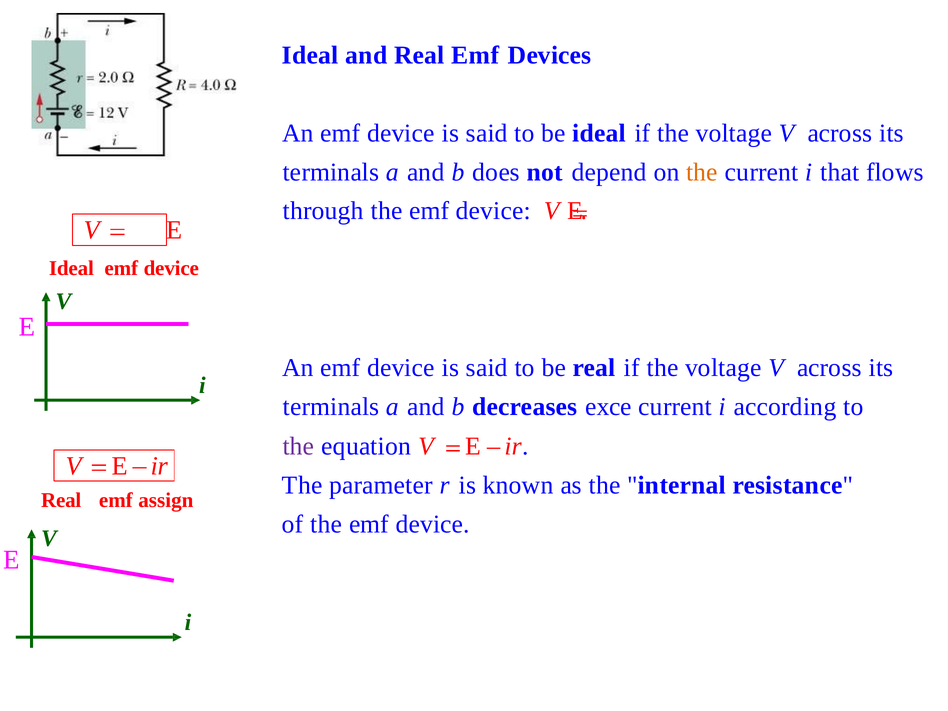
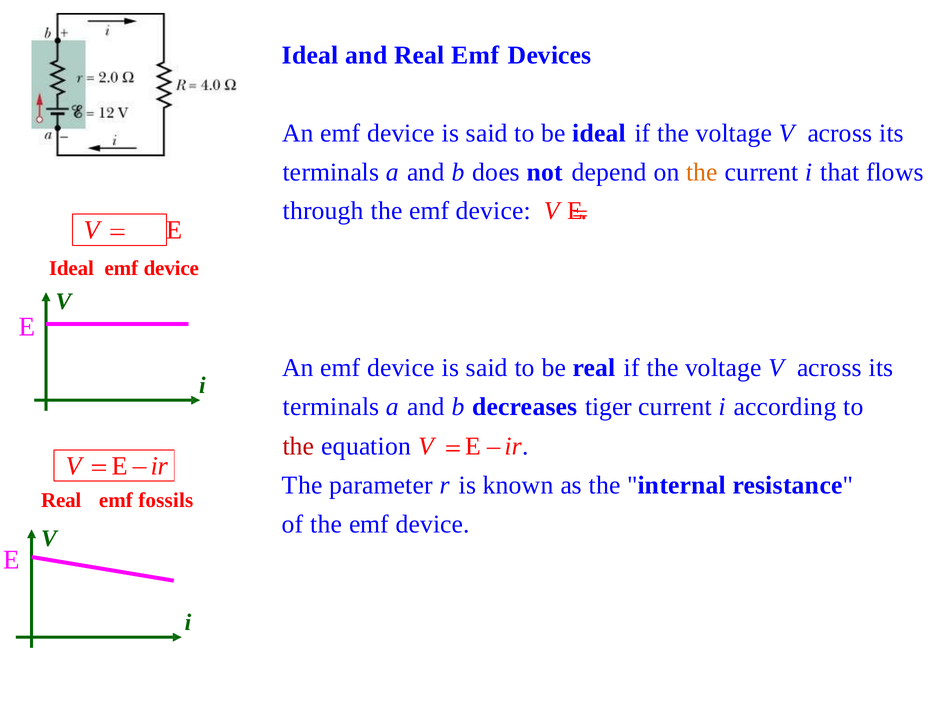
exce: exce -> tiger
the at (298, 446) colour: purple -> red
assign: assign -> fossils
